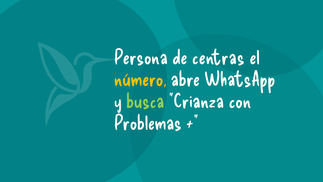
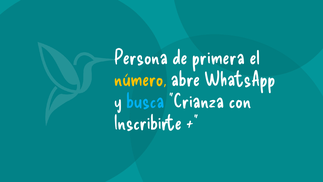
centras: centras -> primera
busca colour: light green -> light blue
Problemas: Problemas -> Inscribirte
